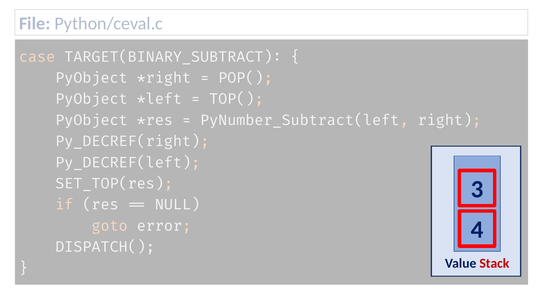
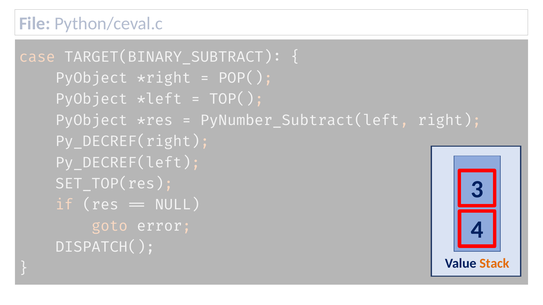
Stack colour: red -> orange
